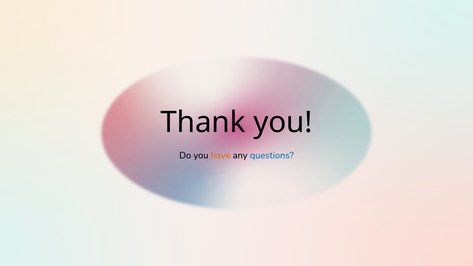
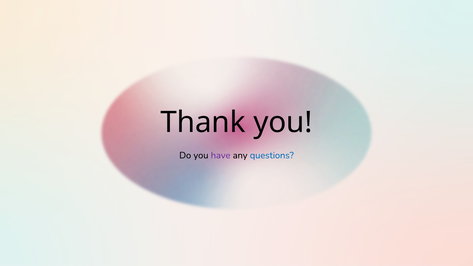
have colour: orange -> purple
